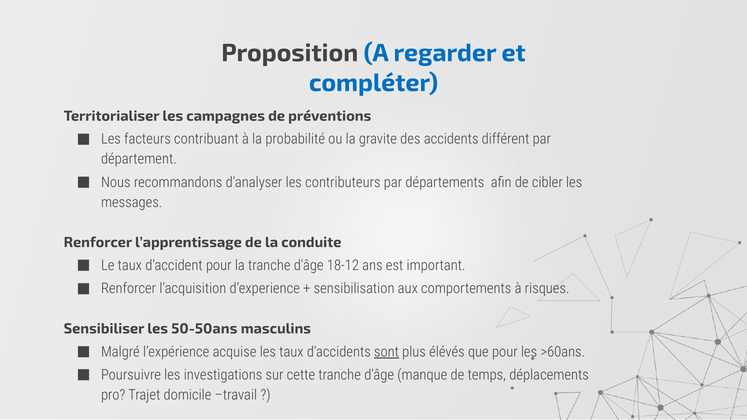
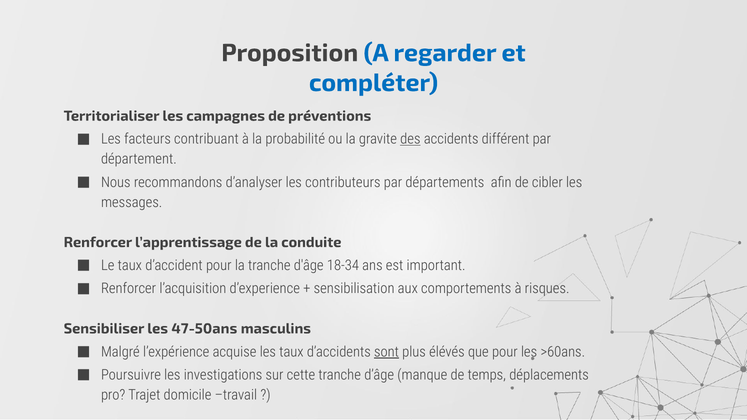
des underline: none -> present
18-12: 18-12 -> 18-34
50-50ans: 50-50ans -> 47-50ans
